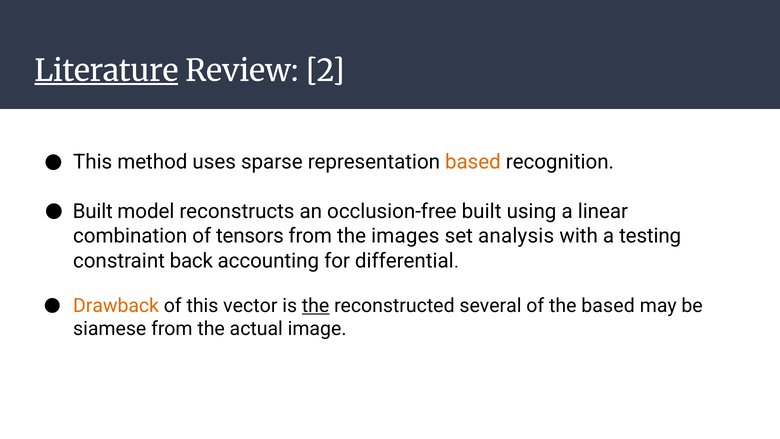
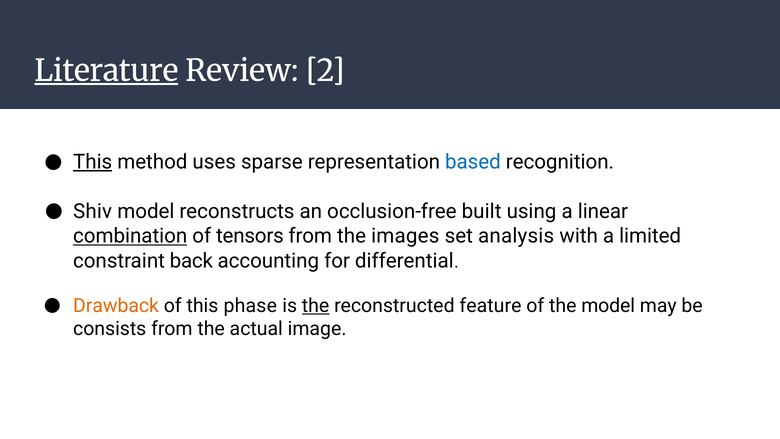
This at (93, 162) underline: none -> present
based at (473, 162) colour: orange -> blue
Built at (93, 211): Built -> Shiv
combination underline: none -> present
testing: testing -> limited
vector: vector -> phase
several: several -> feature
the based: based -> model
siamese: siamese -> consists
